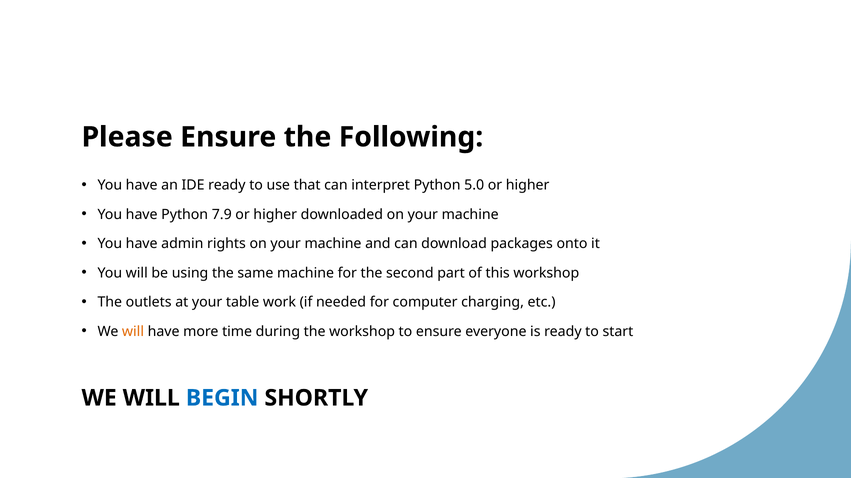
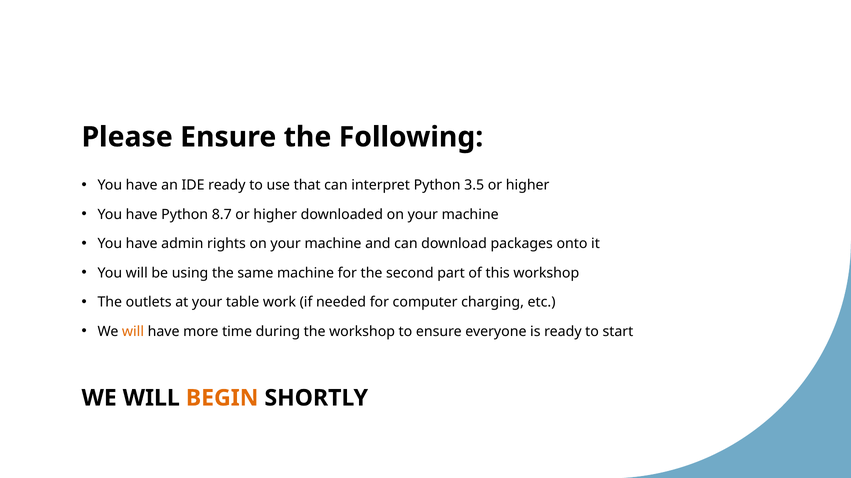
5.0: 5.0 -> 3.5
7.9: 7.9 -> 8.7
BEGIN colour: blue -> orange
